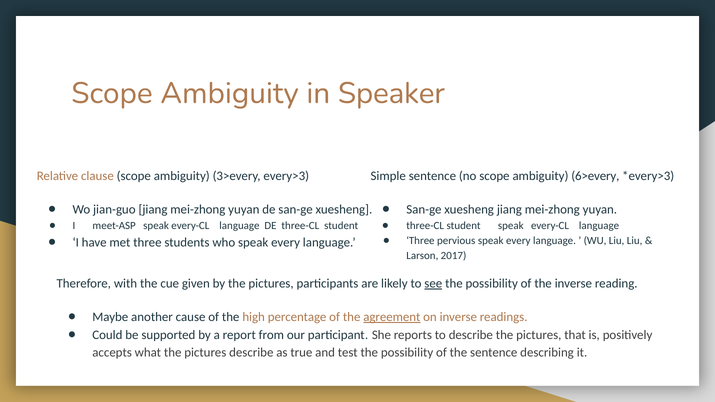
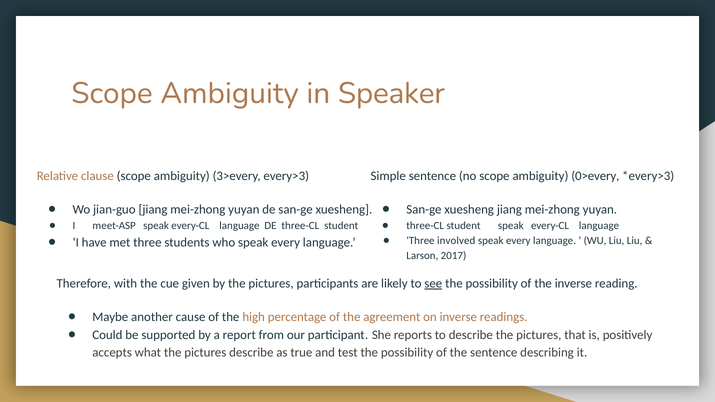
6>every: 6>every -> 0>every
pervious: pervious -> involved
agreement underline: present -> none
